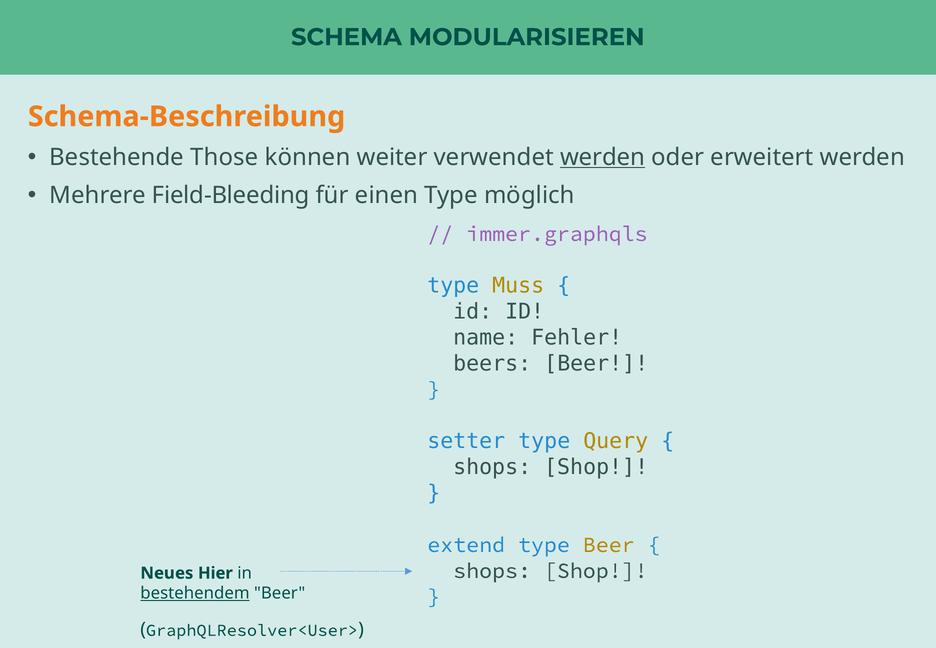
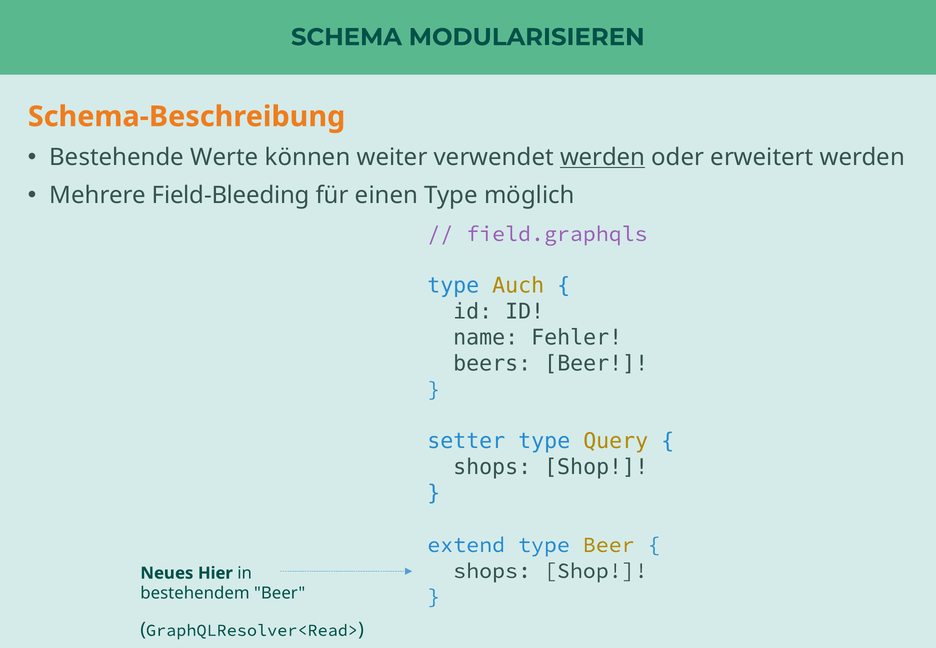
Those: Those -> Werte
immer.graphqls: immer.graphqls -> field.graphqls
Muss: Muss -> Auch
bestehendem underline: present -> none
GraphQLResolver<User>: GraphQLResolver<User> -> GraphQLResolver<Read>
